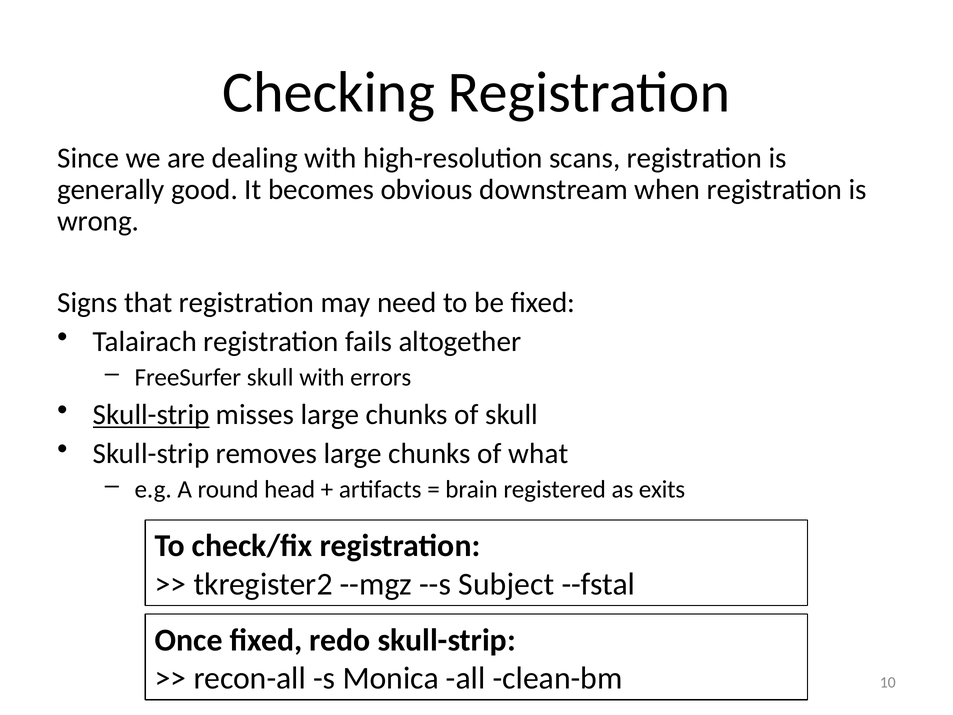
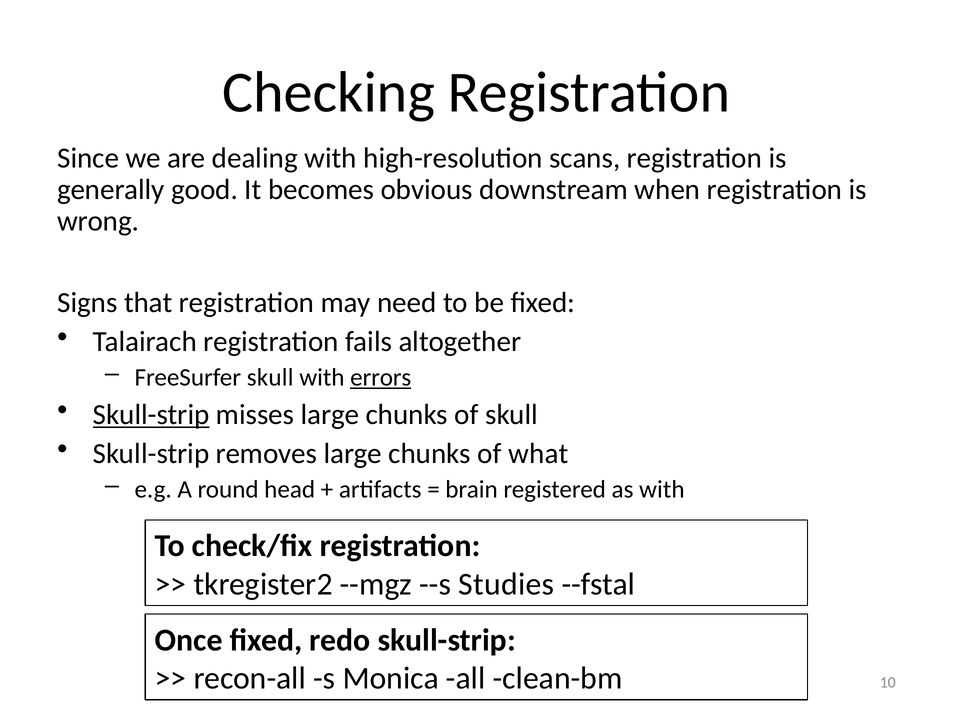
errors underline: none -> present
as exits: exits -> with
Subject: Subject -> Studies
